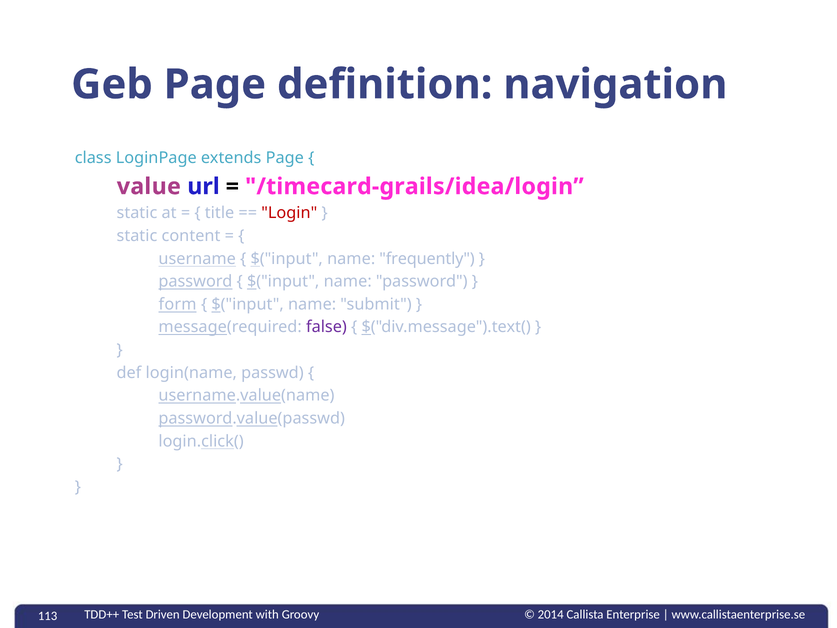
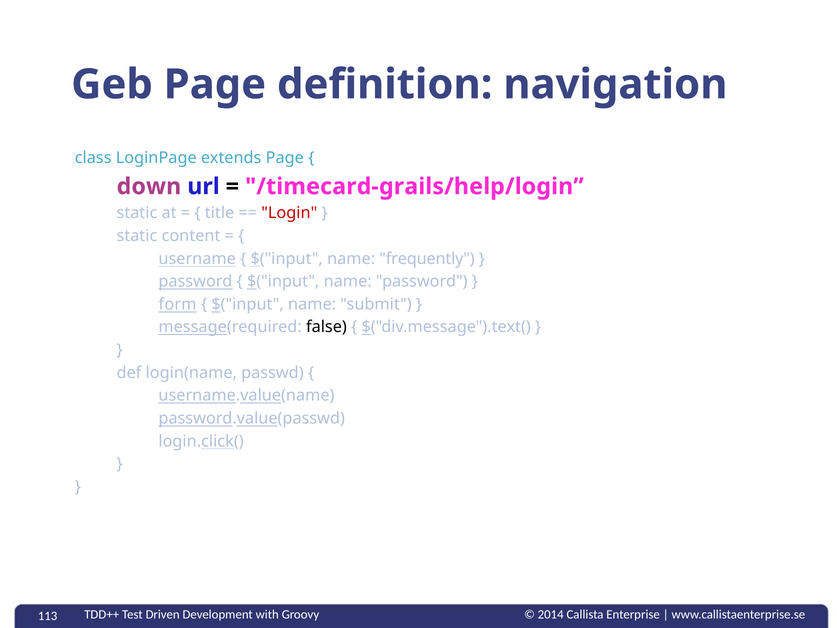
value: value -> down
/timecard-grails/idea/login: /timecard-grails/idea/login -> /timecard-grails/help/login
false colour: purple -> black
